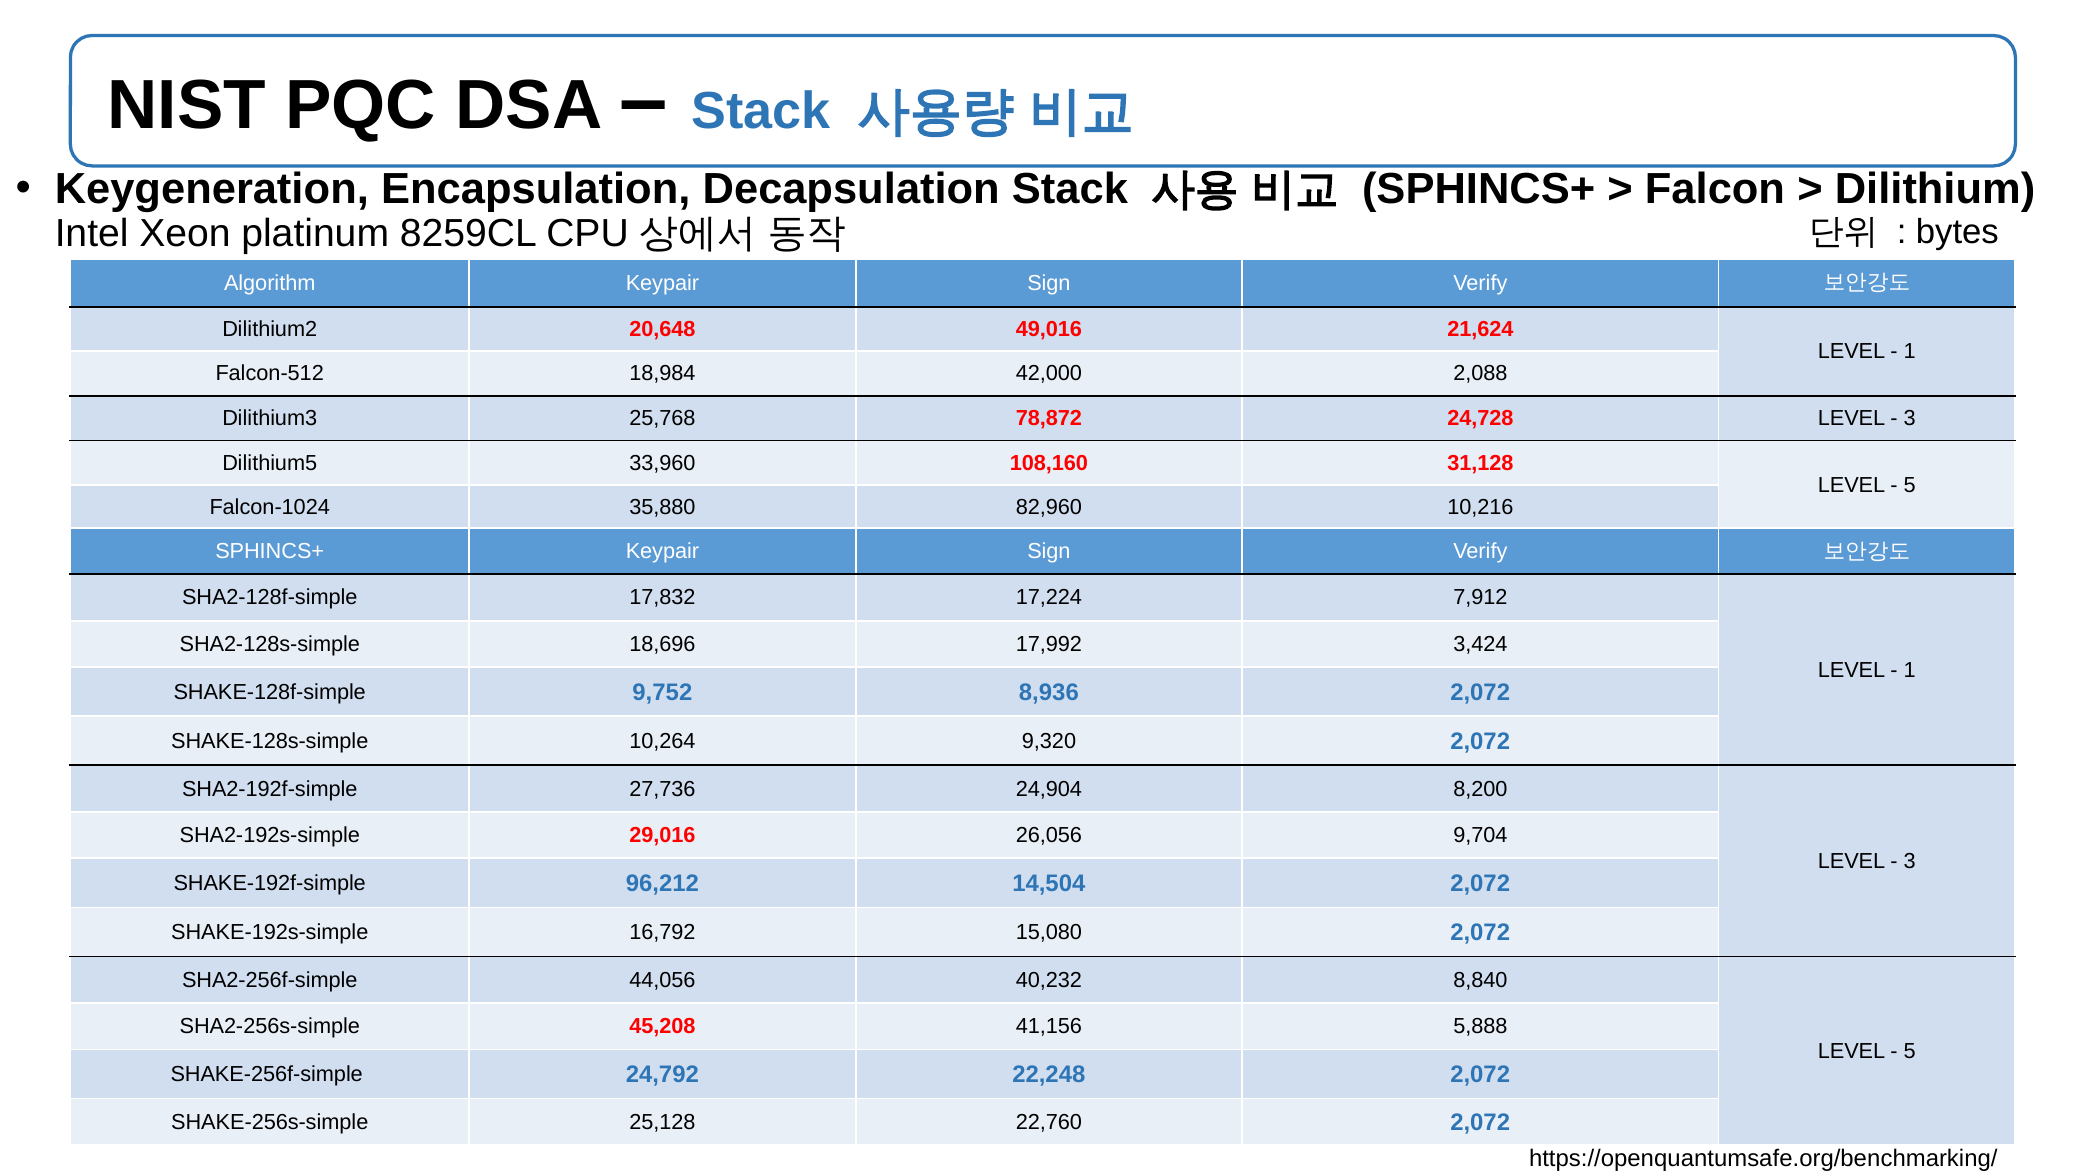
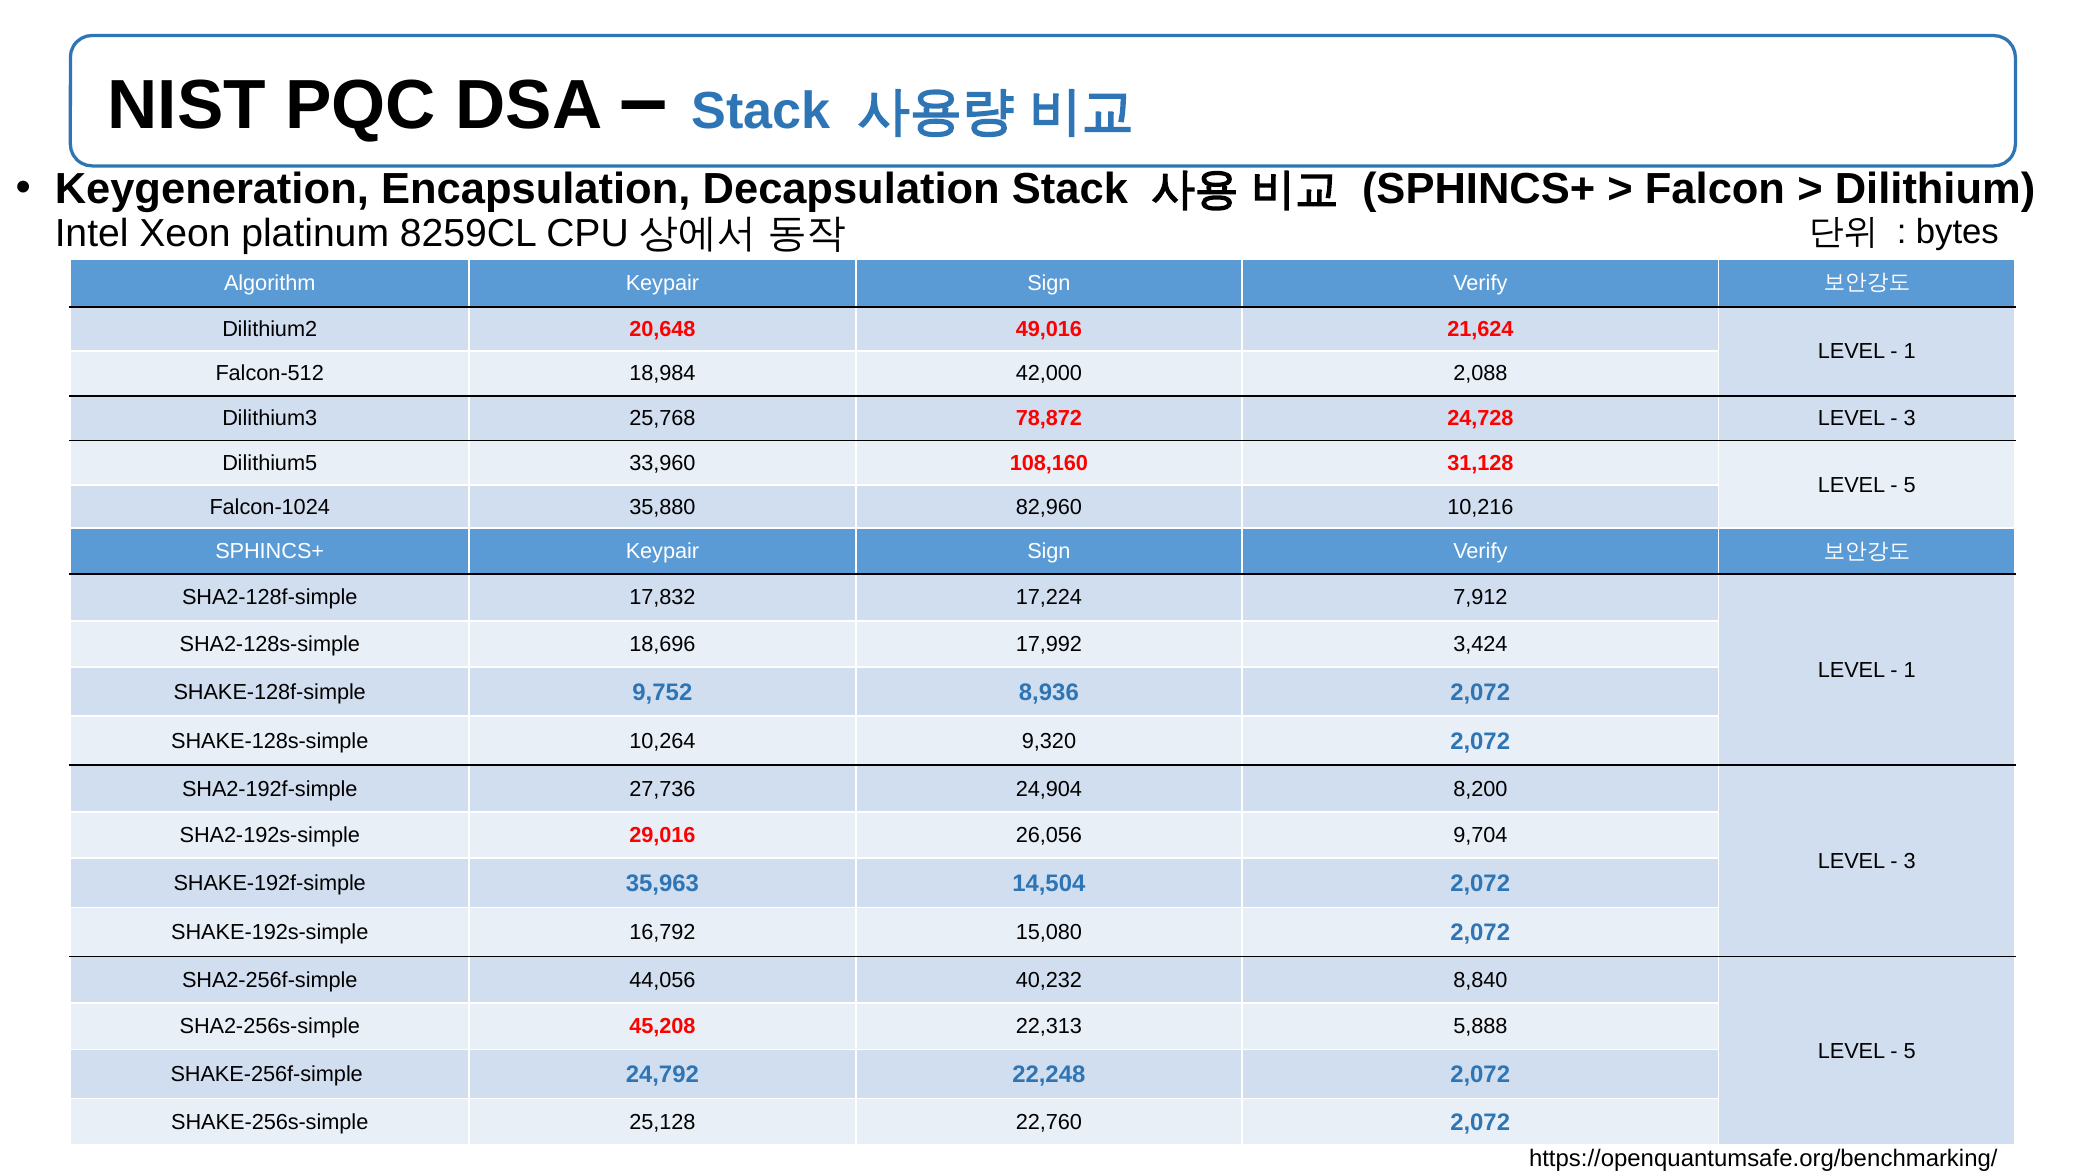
96,212: 96,212 -> 35,963
41,156: 41,156 -> 22,313
